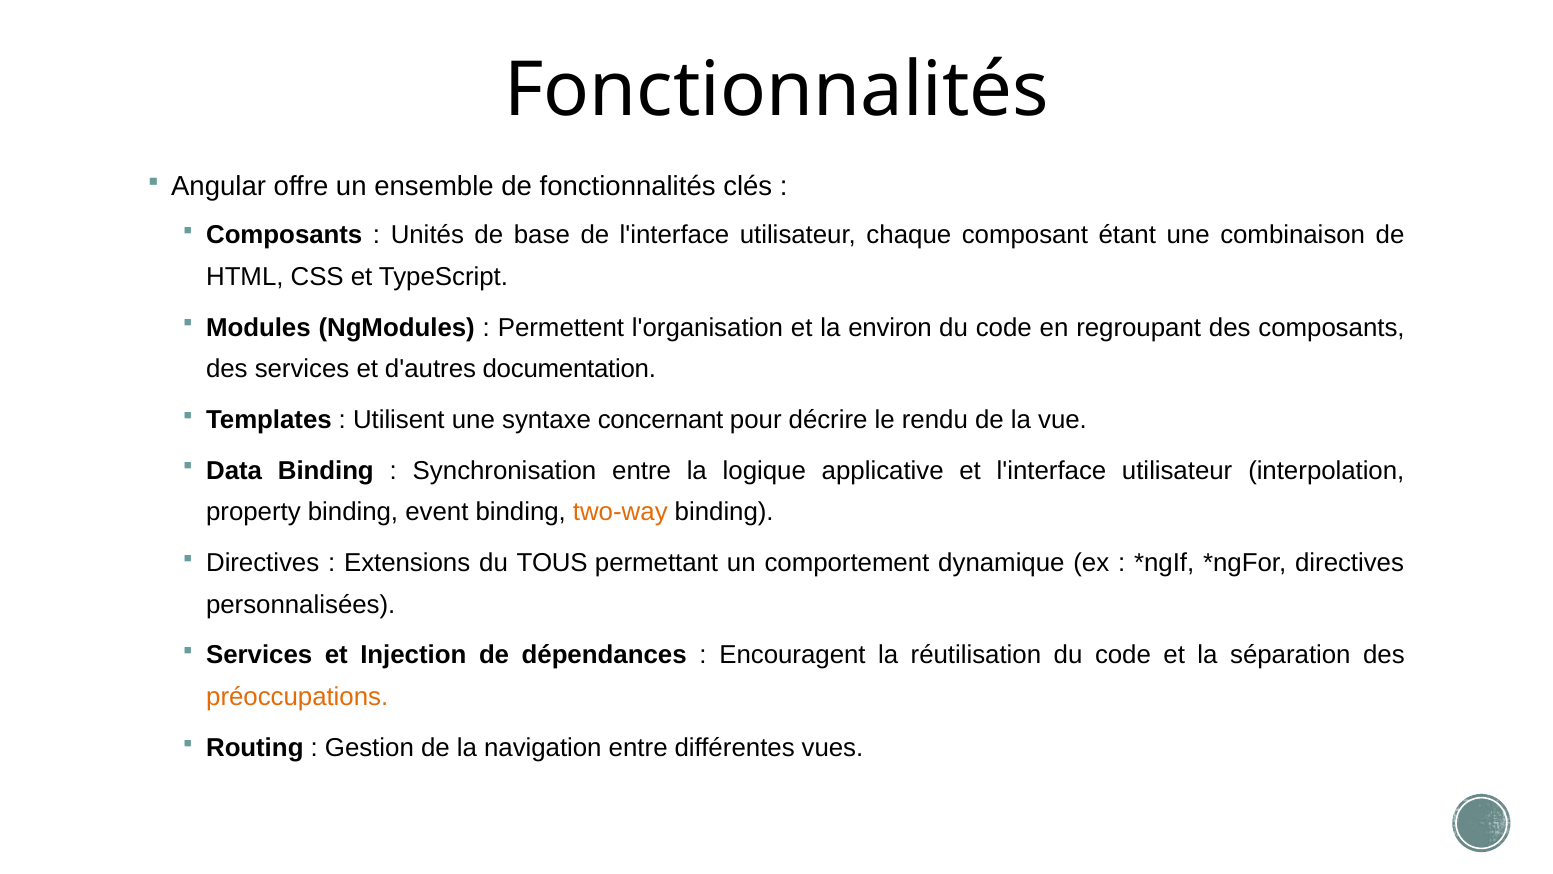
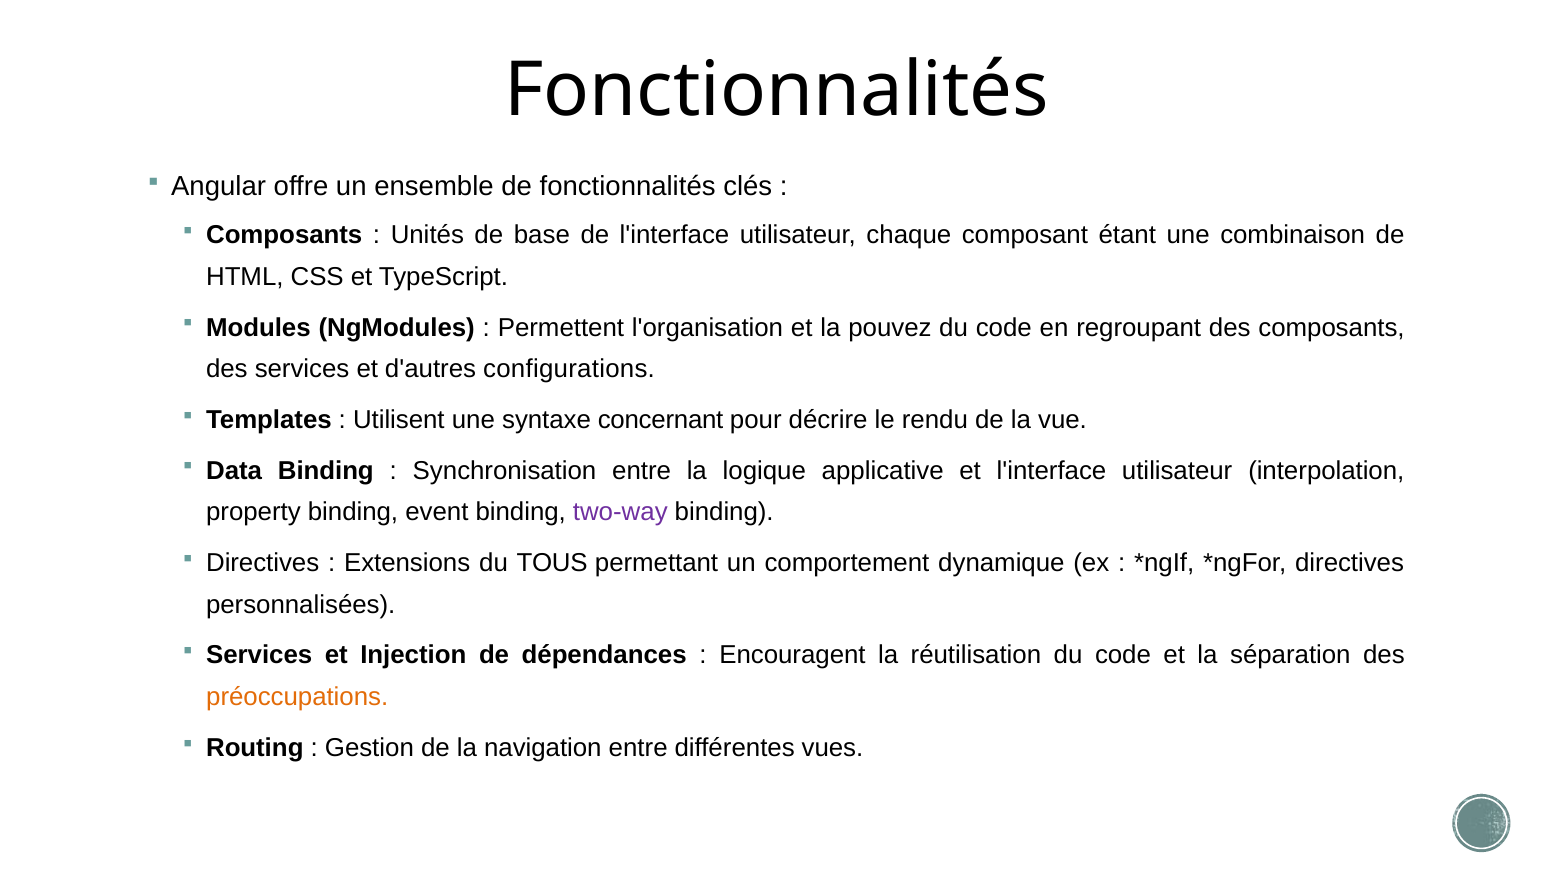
environ: environ -> pouvez
documentation: documentation -> configurations
two-way colour: orange -> purple
